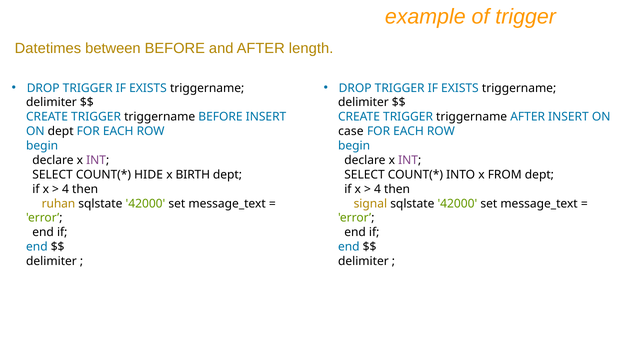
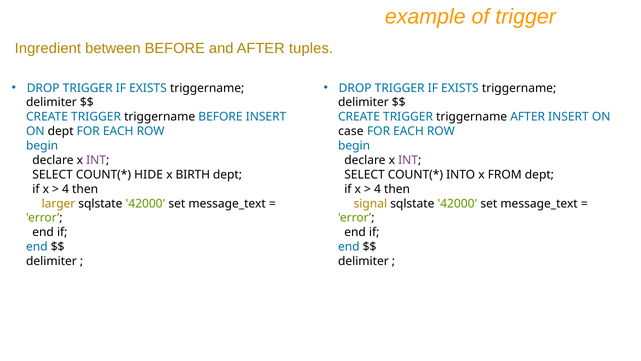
Datetimes: Datetimes -> Ingredient
length: length -> tuples
ruhan: ruhan -> larger
